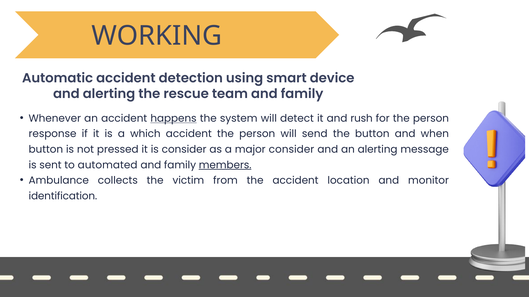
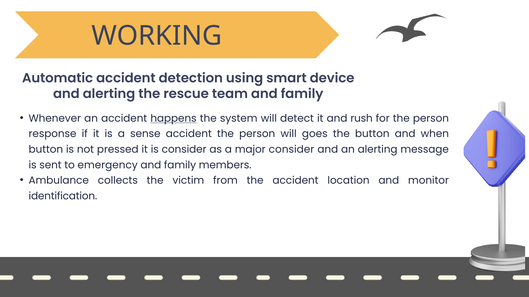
which: which -> sense
send: send -> goes
automated: automated -> emergency
members underline: present -> none
